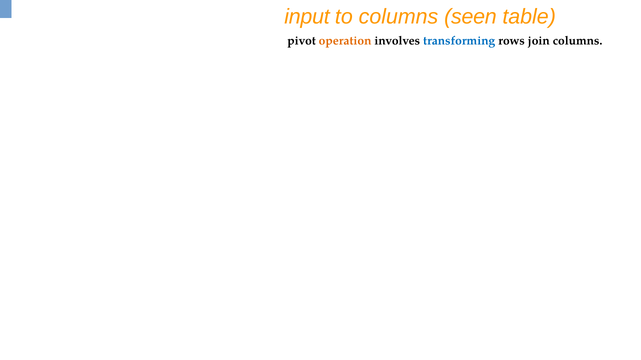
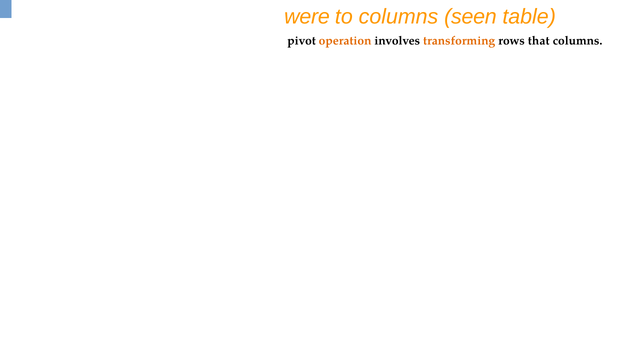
input: input -> were
transforming colour: blue -> orange
join: join -> that
